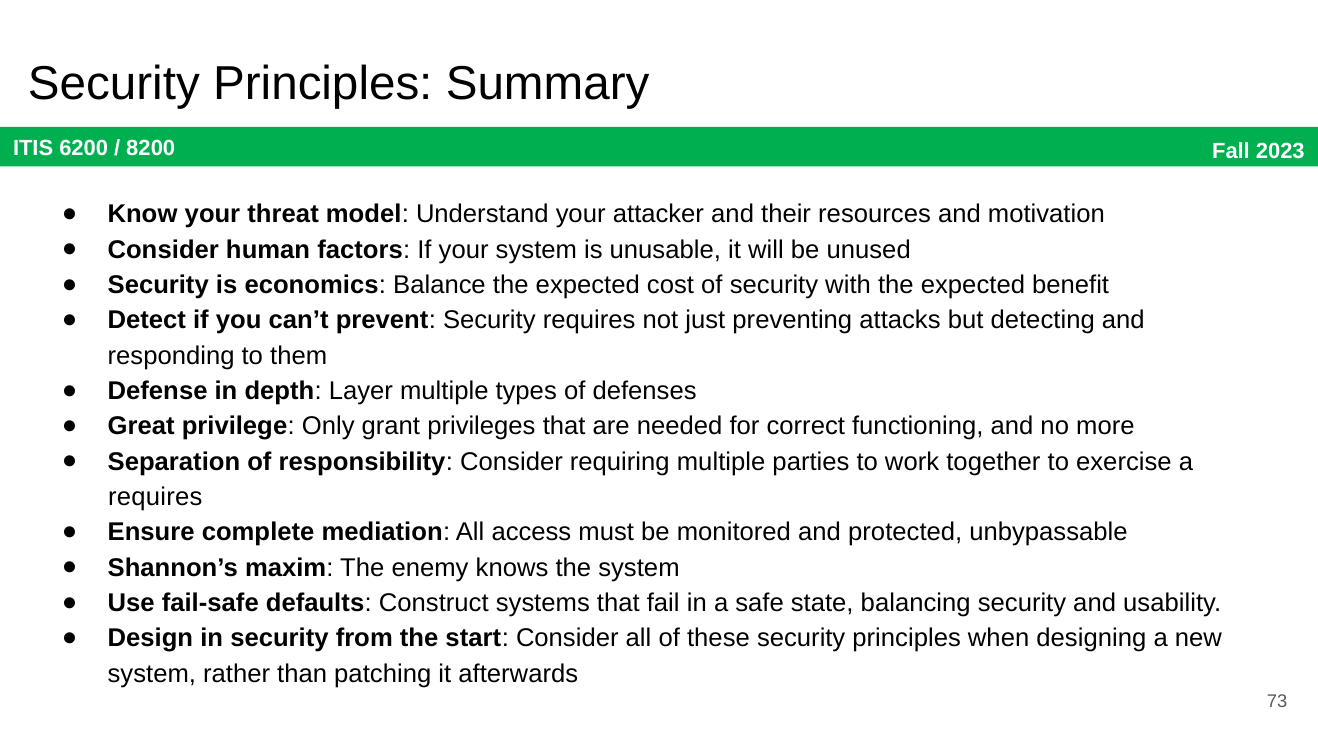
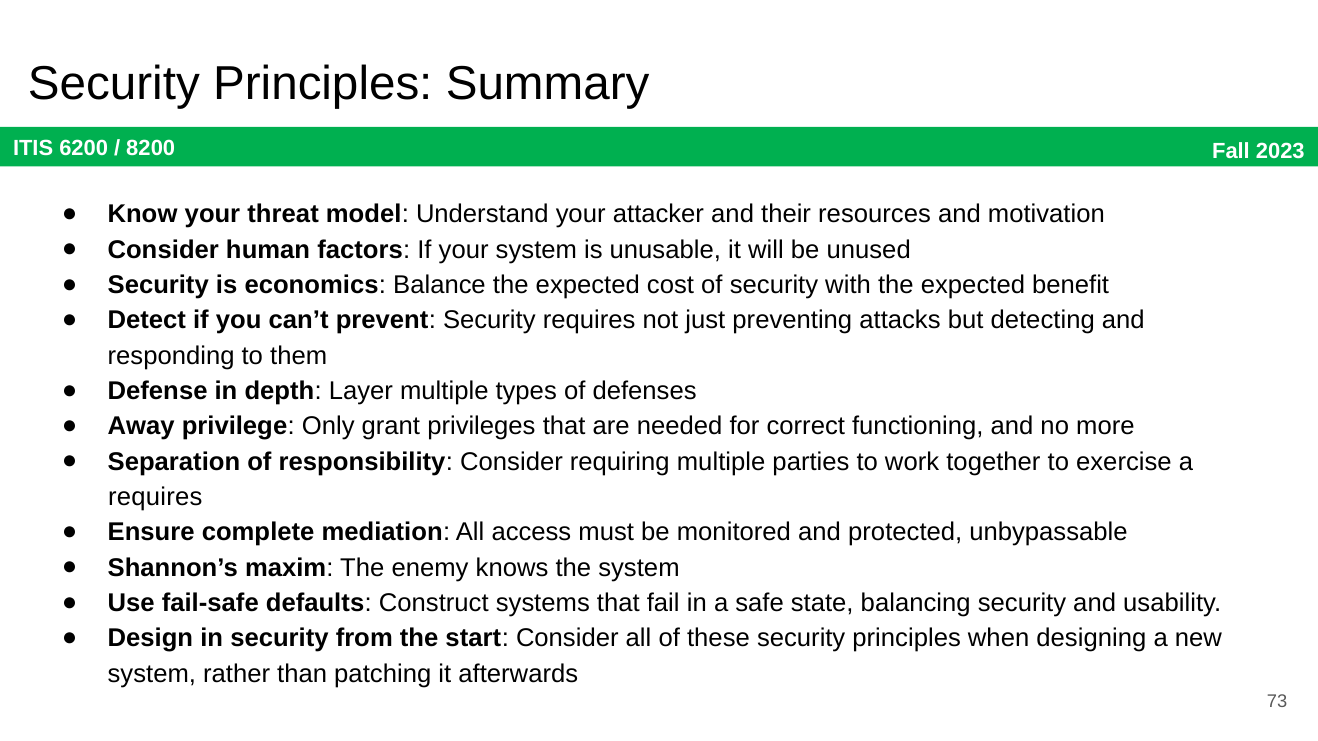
Great: Great -> Away
